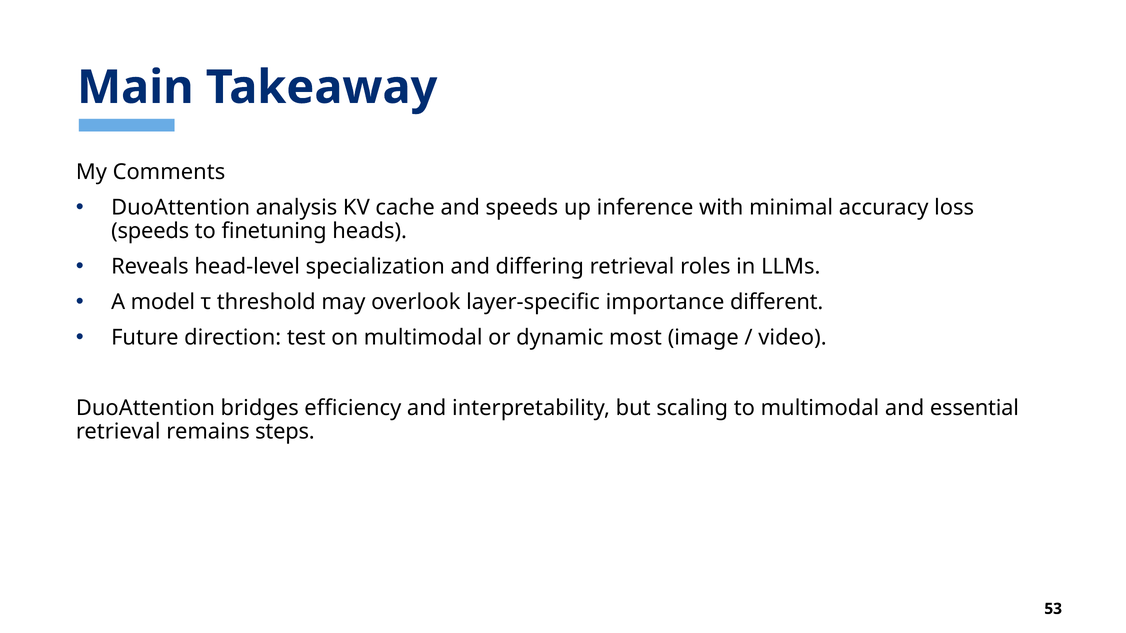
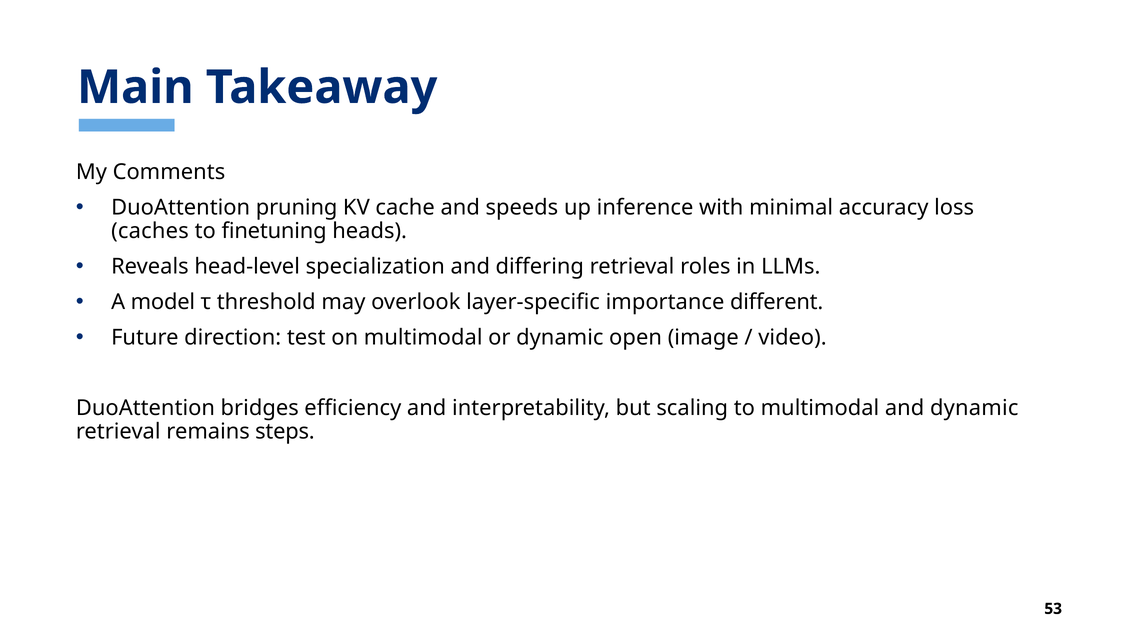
analysis: analysis -> pruning
speeds at (150, 231): speeds -> caches
most: most -> open
and essential: essential -> dynamic
